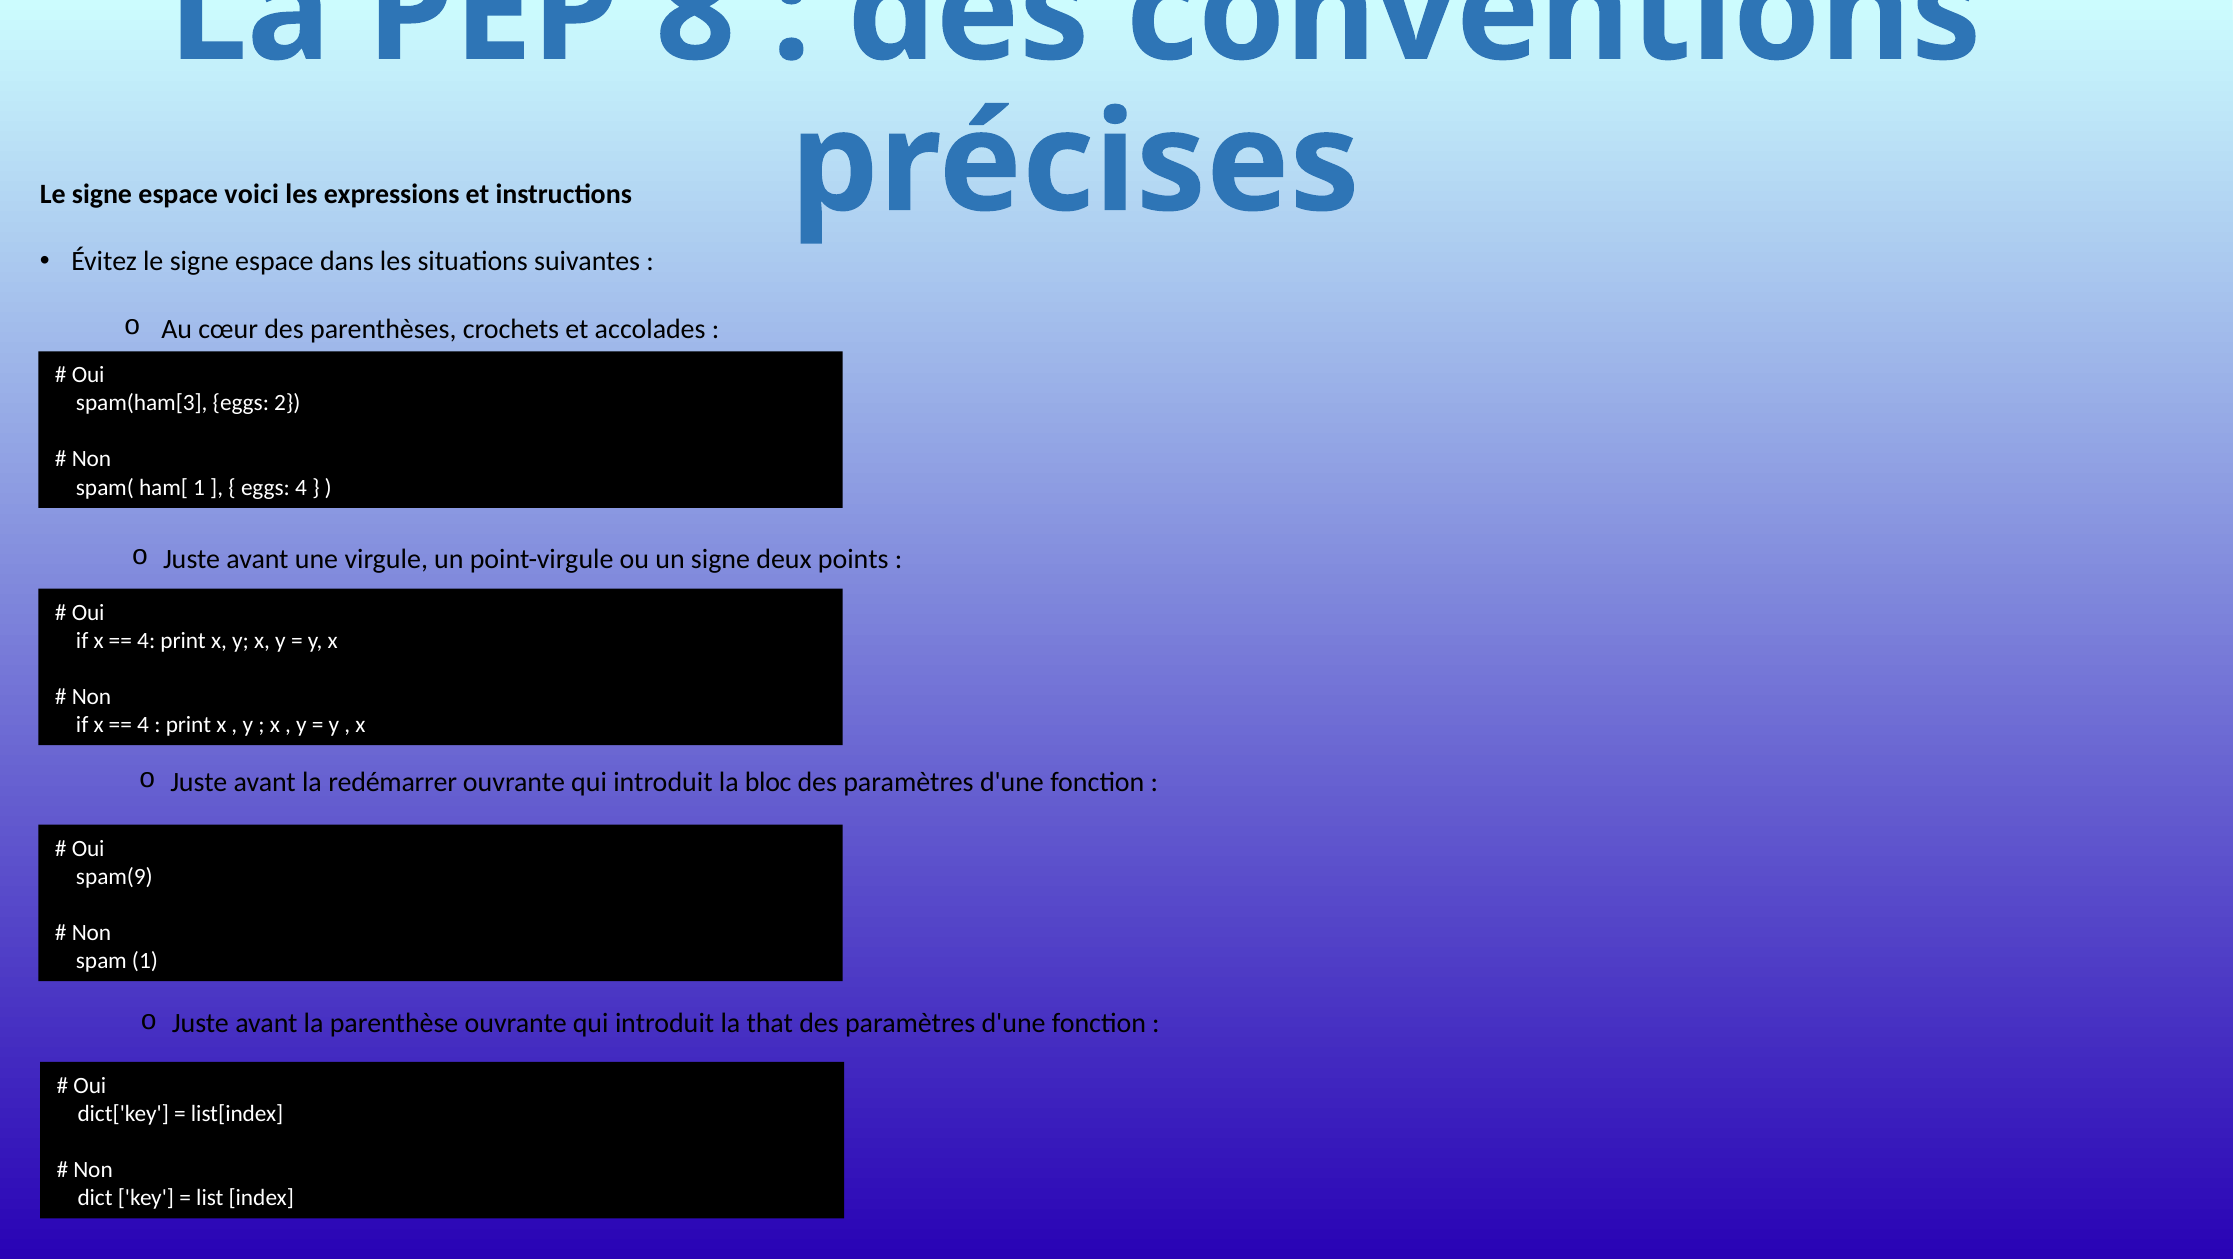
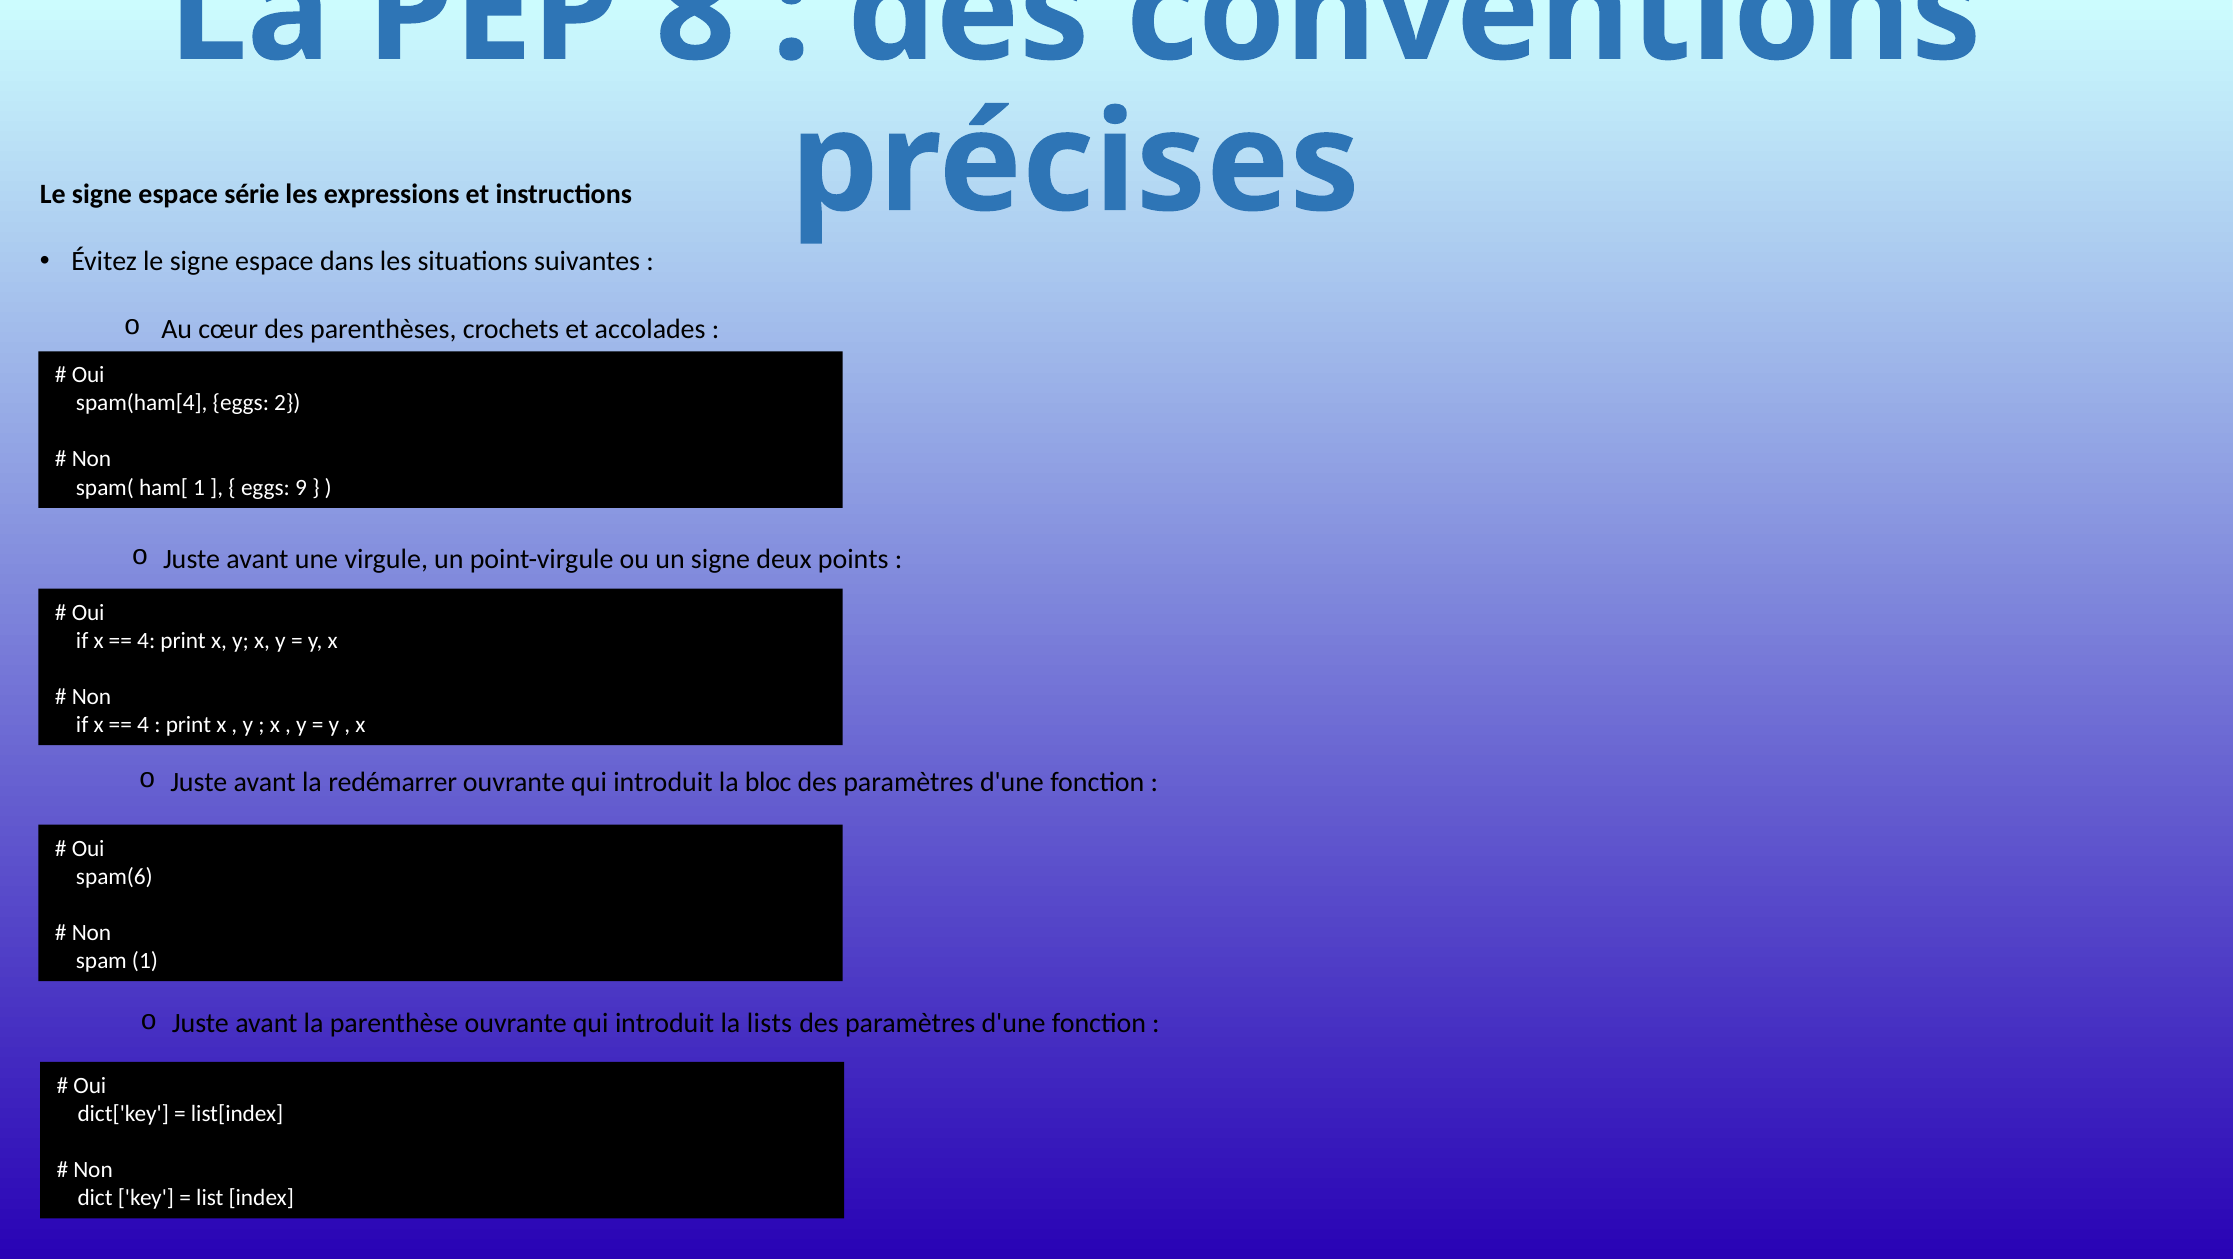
voici: voici -> série
spam(ham[3: spam(ham[3 -> spam(ham[4
eggs 4: 4 -> 9
spam(9: spam(9 -> spam(6
that: that -> lists
